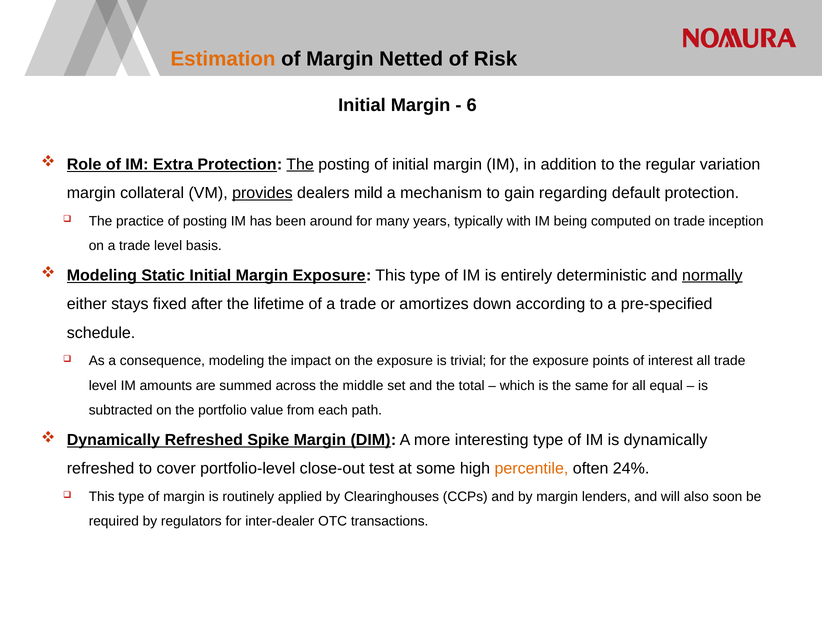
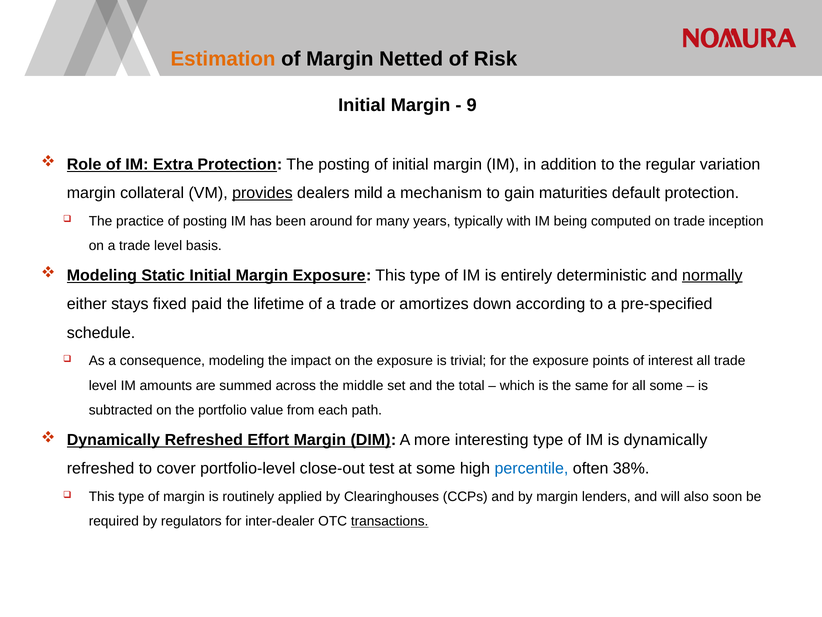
6: 6 -> 9
The at (300, 164) underline: present -> none
regarding: regarding -> maturities
after: after -> paid
all equal: equal -> some
Spike: Spike -> Effort
percentile colour: orange -> blue
24%: 24% -> 38%
transactions underline: none -> present
